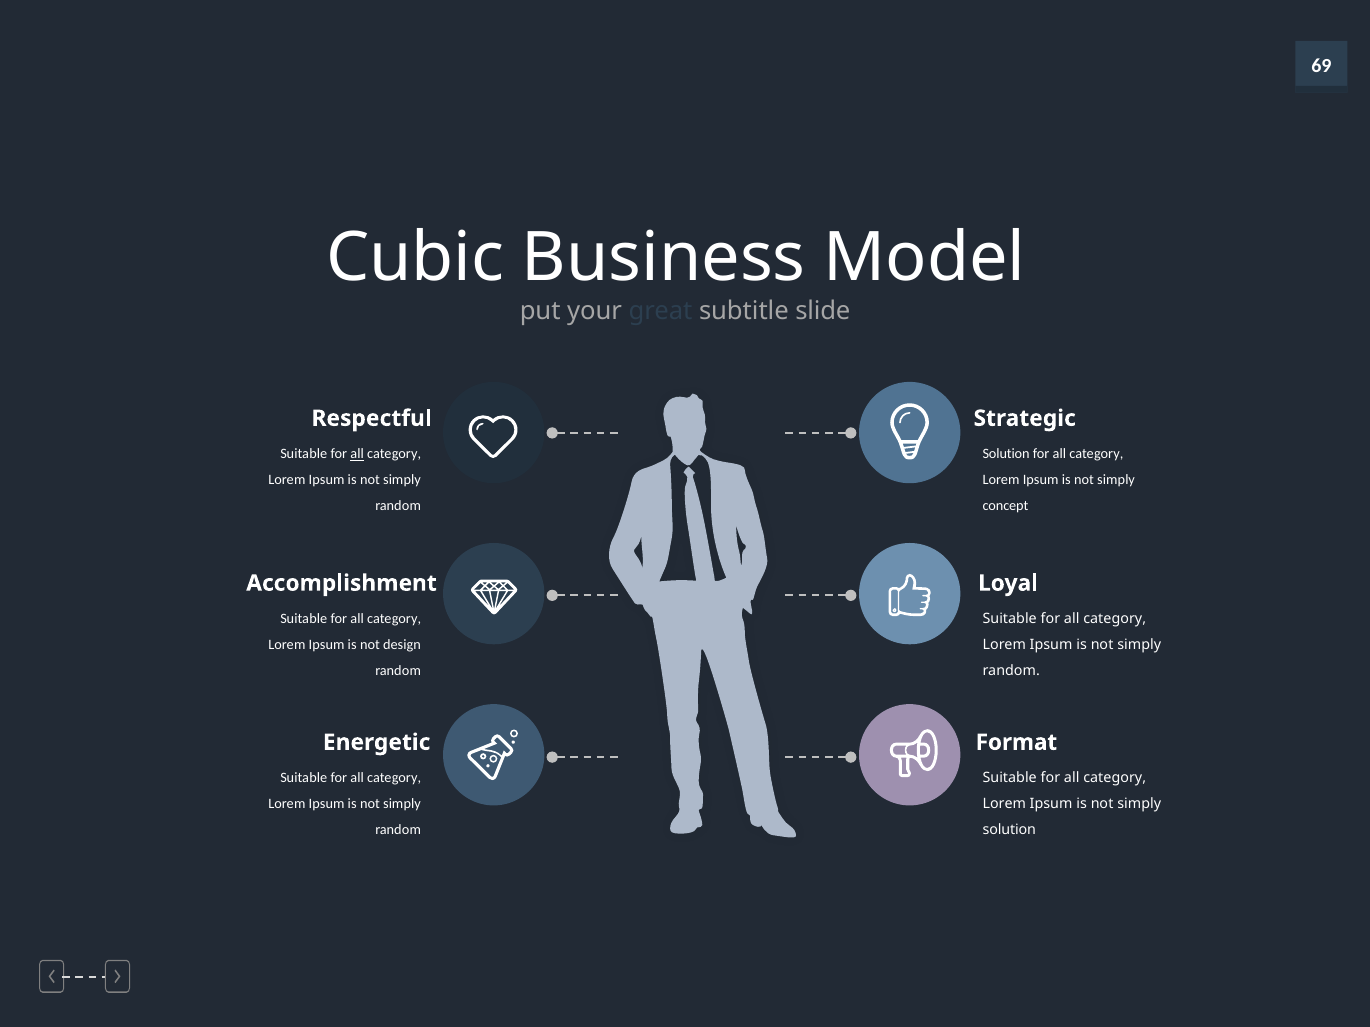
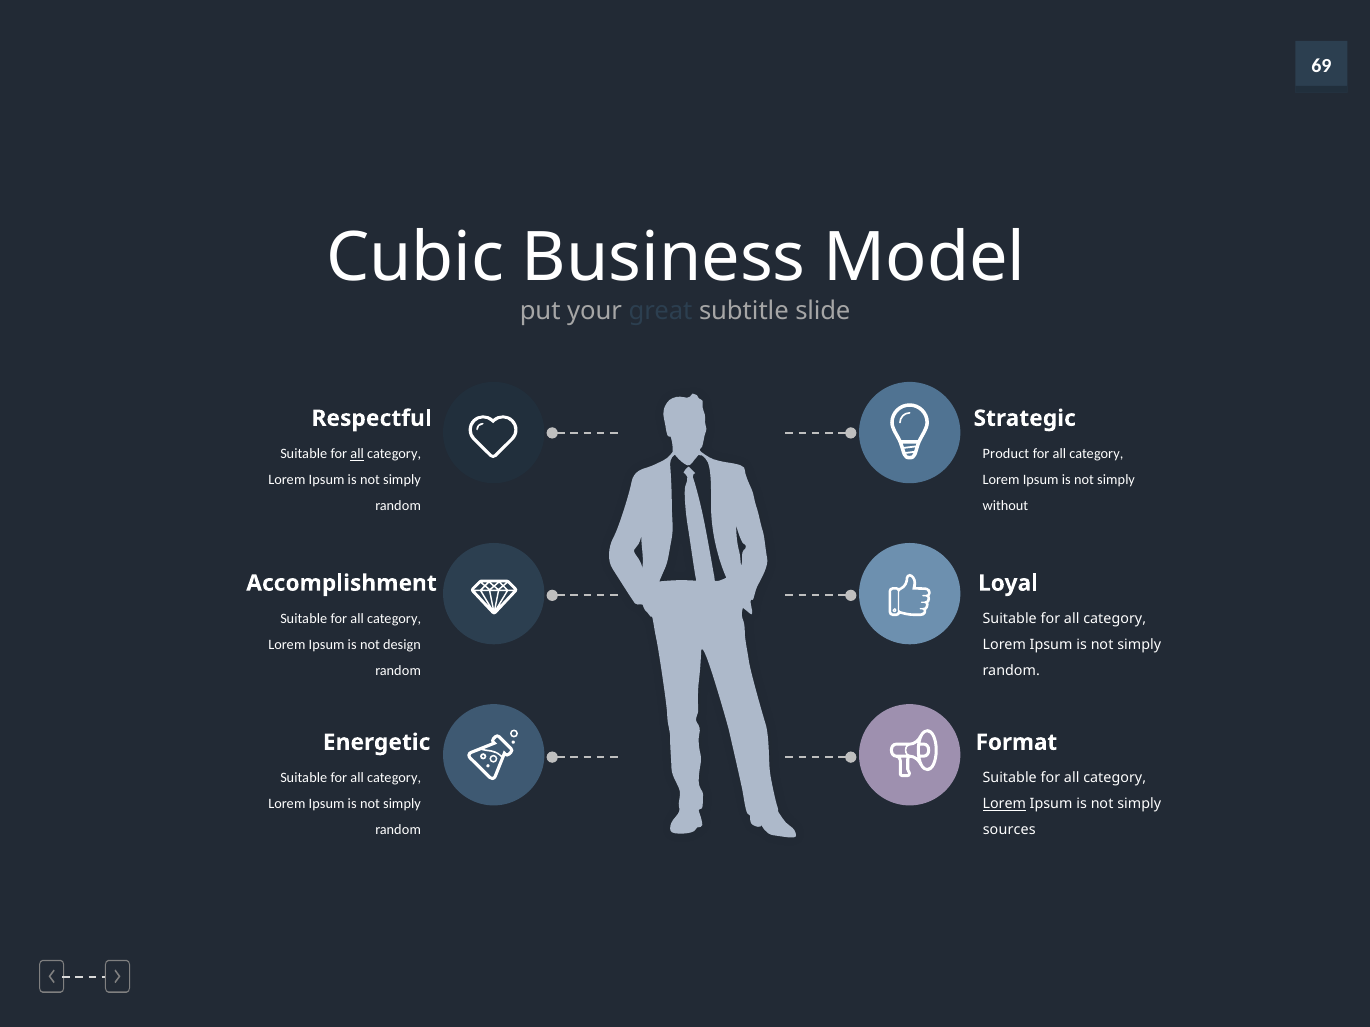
Solution at (1006, 454): Solution -> Product
concept: concept -> without
Lorem at (1004, 804) underline: none -> present
solution at (1009, 830): solution -> sources
